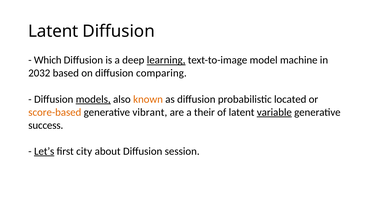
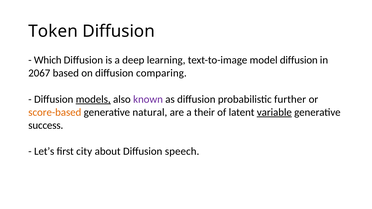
Latent at (53, 31): Latent -> Token
learning underline: present -> none
model machine: machine -> diffusion
2032: 2032 -> 2067
known colour: orange -> purple
located: located -> further
vibrant: vibrant -> natural
Let’s underline: present -> none
session: session -> speech
